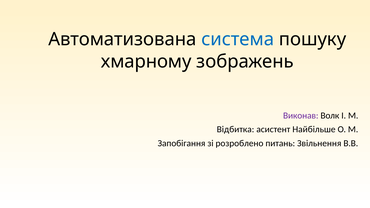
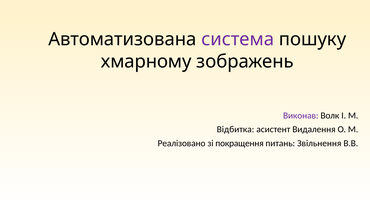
система colour: blue -> purple
Найбільше: Найбільше -> Видалення
Запобігання: Запобігання -> Реалізовано
розроблено: розроблено -> покращення
